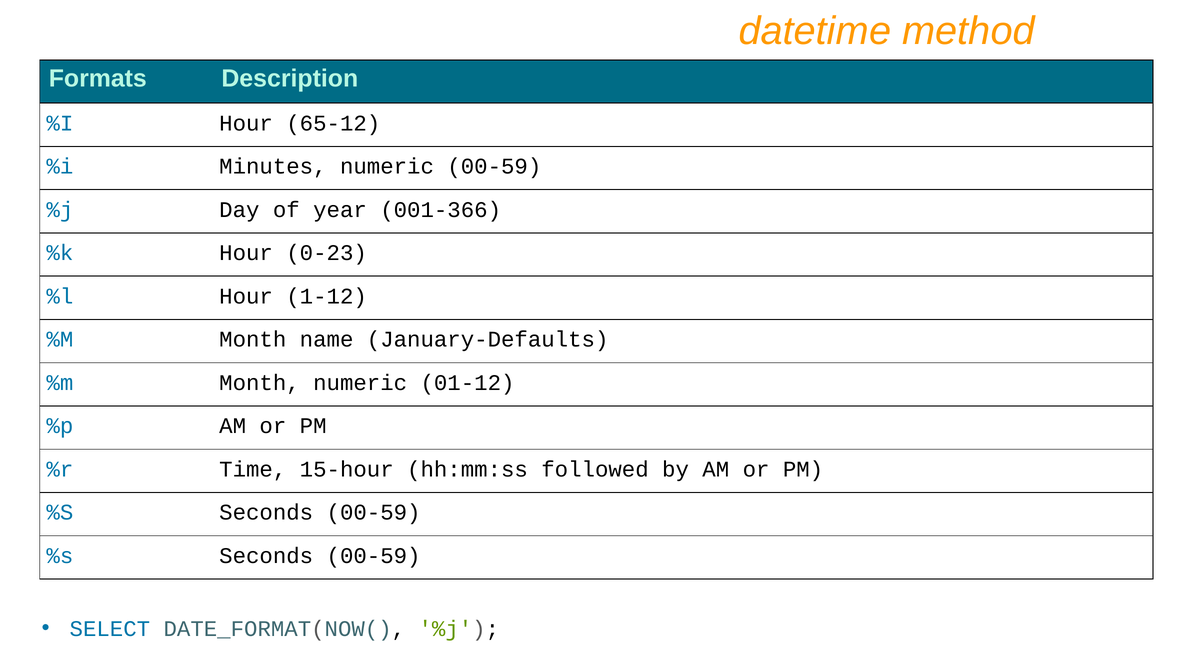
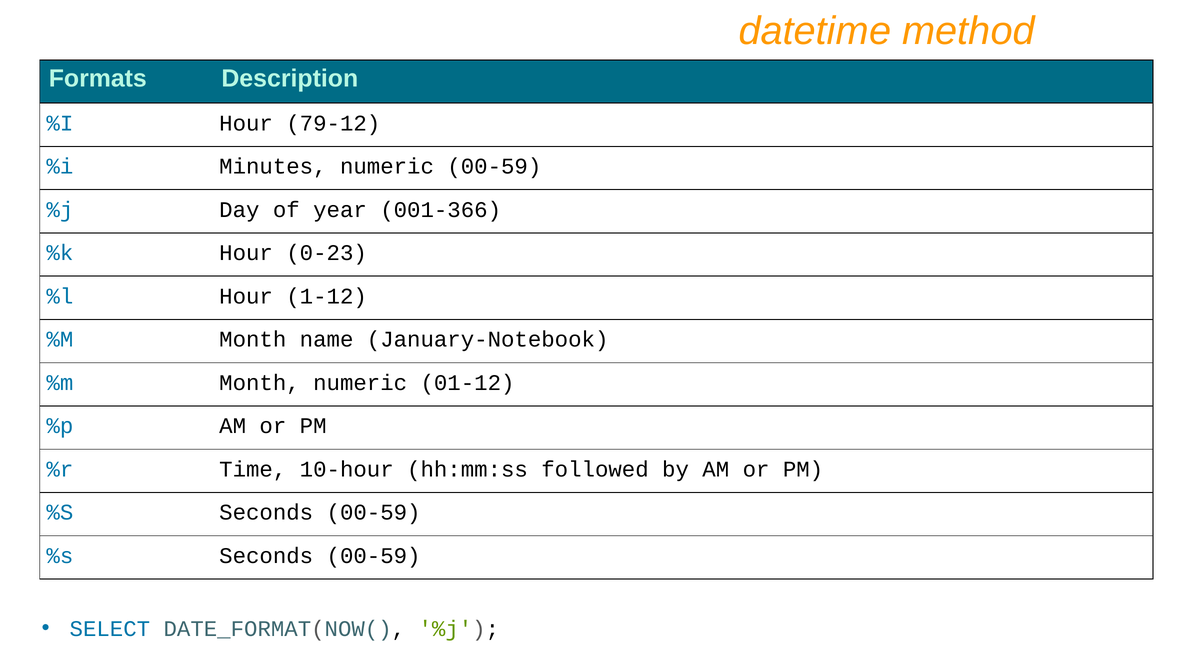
65-12: 65-12 -> 79-12
January-Defaults: January-Defaults -> January-Notebook
15-hour: 15-hour -> 10-hour
